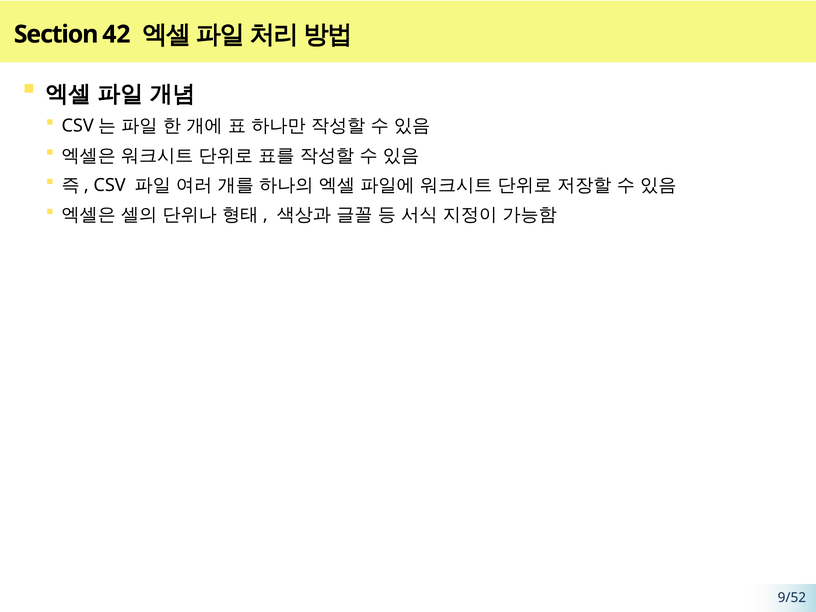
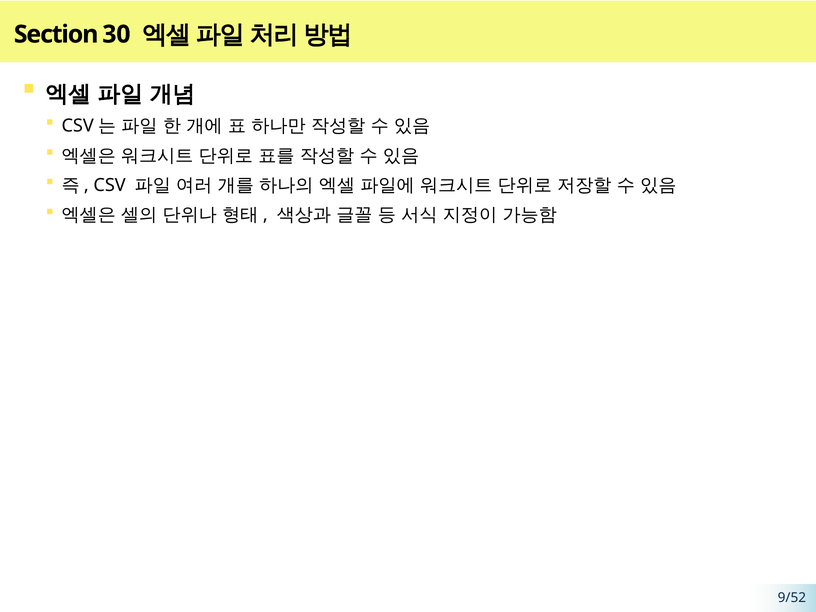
42: 42 -> 30
